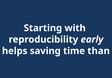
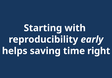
than: than -> right
